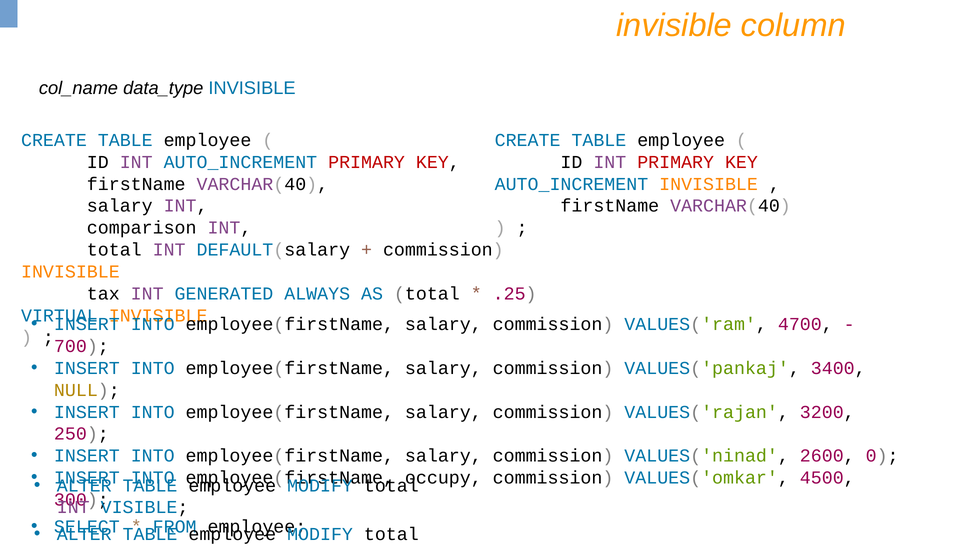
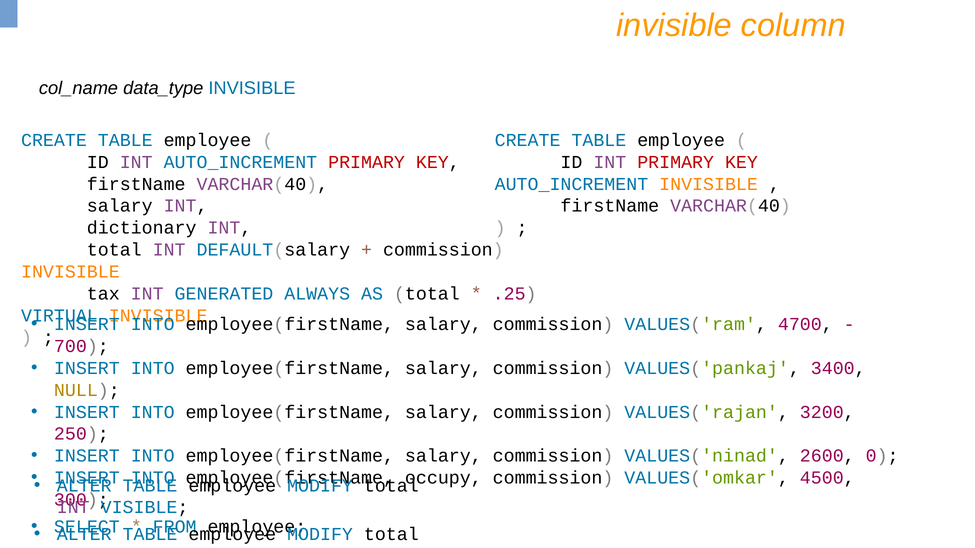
comparison: comparison -> dictionary
